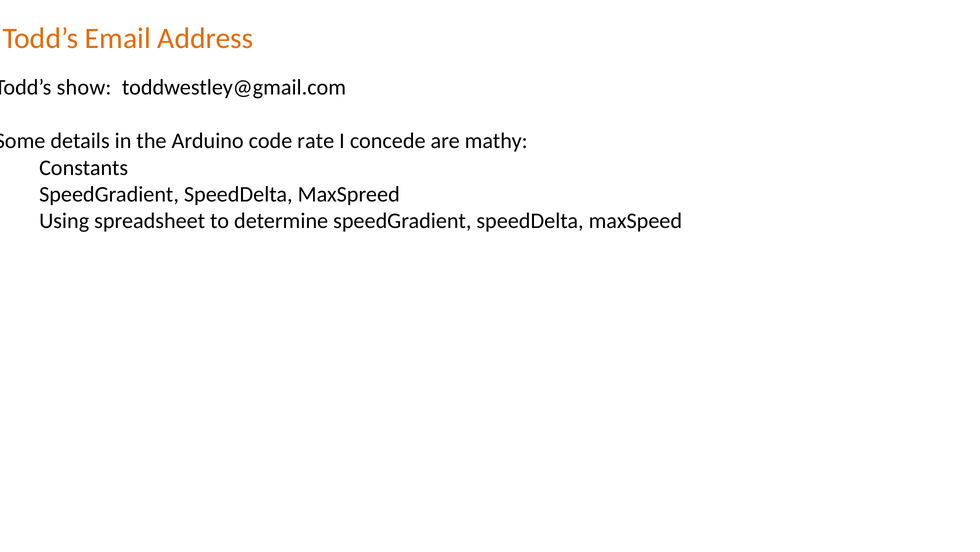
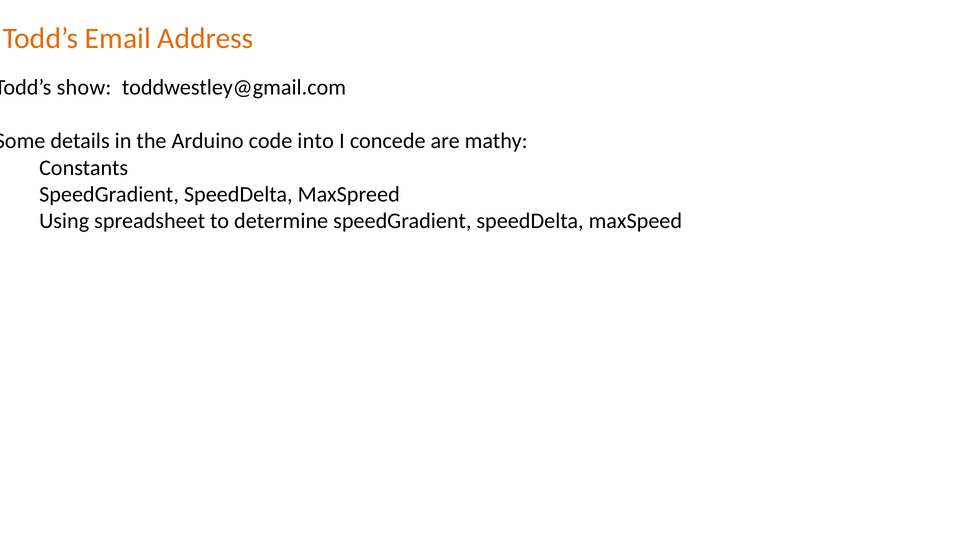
rate: rate -> into
